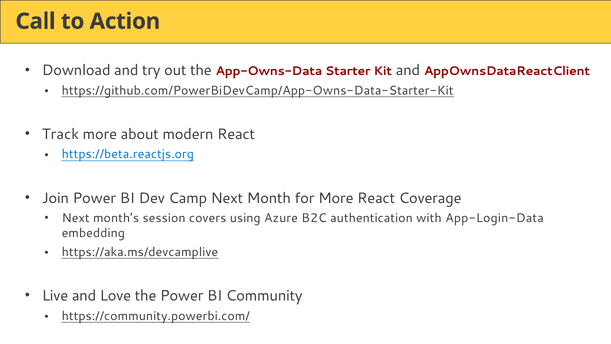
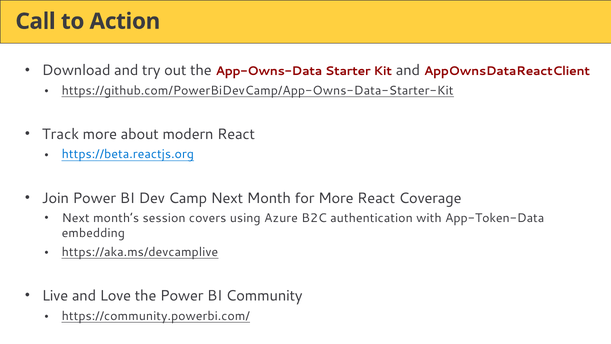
App-Login-Data: App-Login-Data -> App-Token-Data
